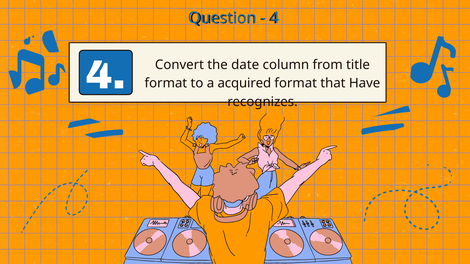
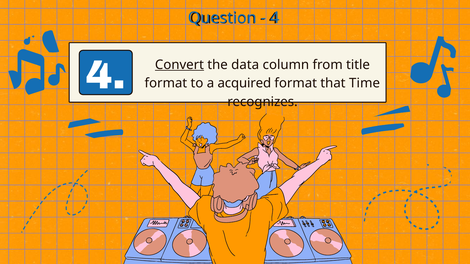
Convert underline: none -> present
date: date -> data
Have: Have -> Time
